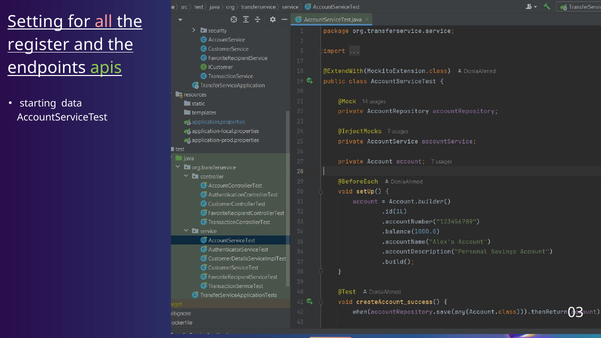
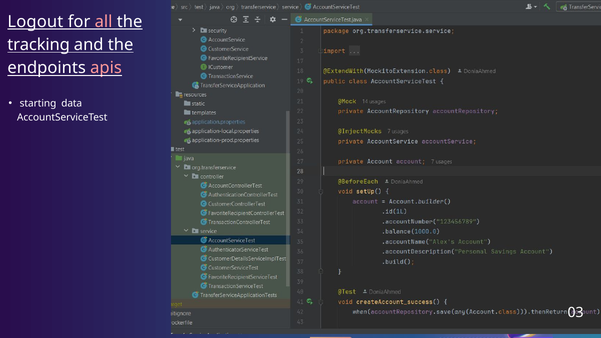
Setting: Setting -> Logout
register: register -> tracking
apis colour: light green -> pink
